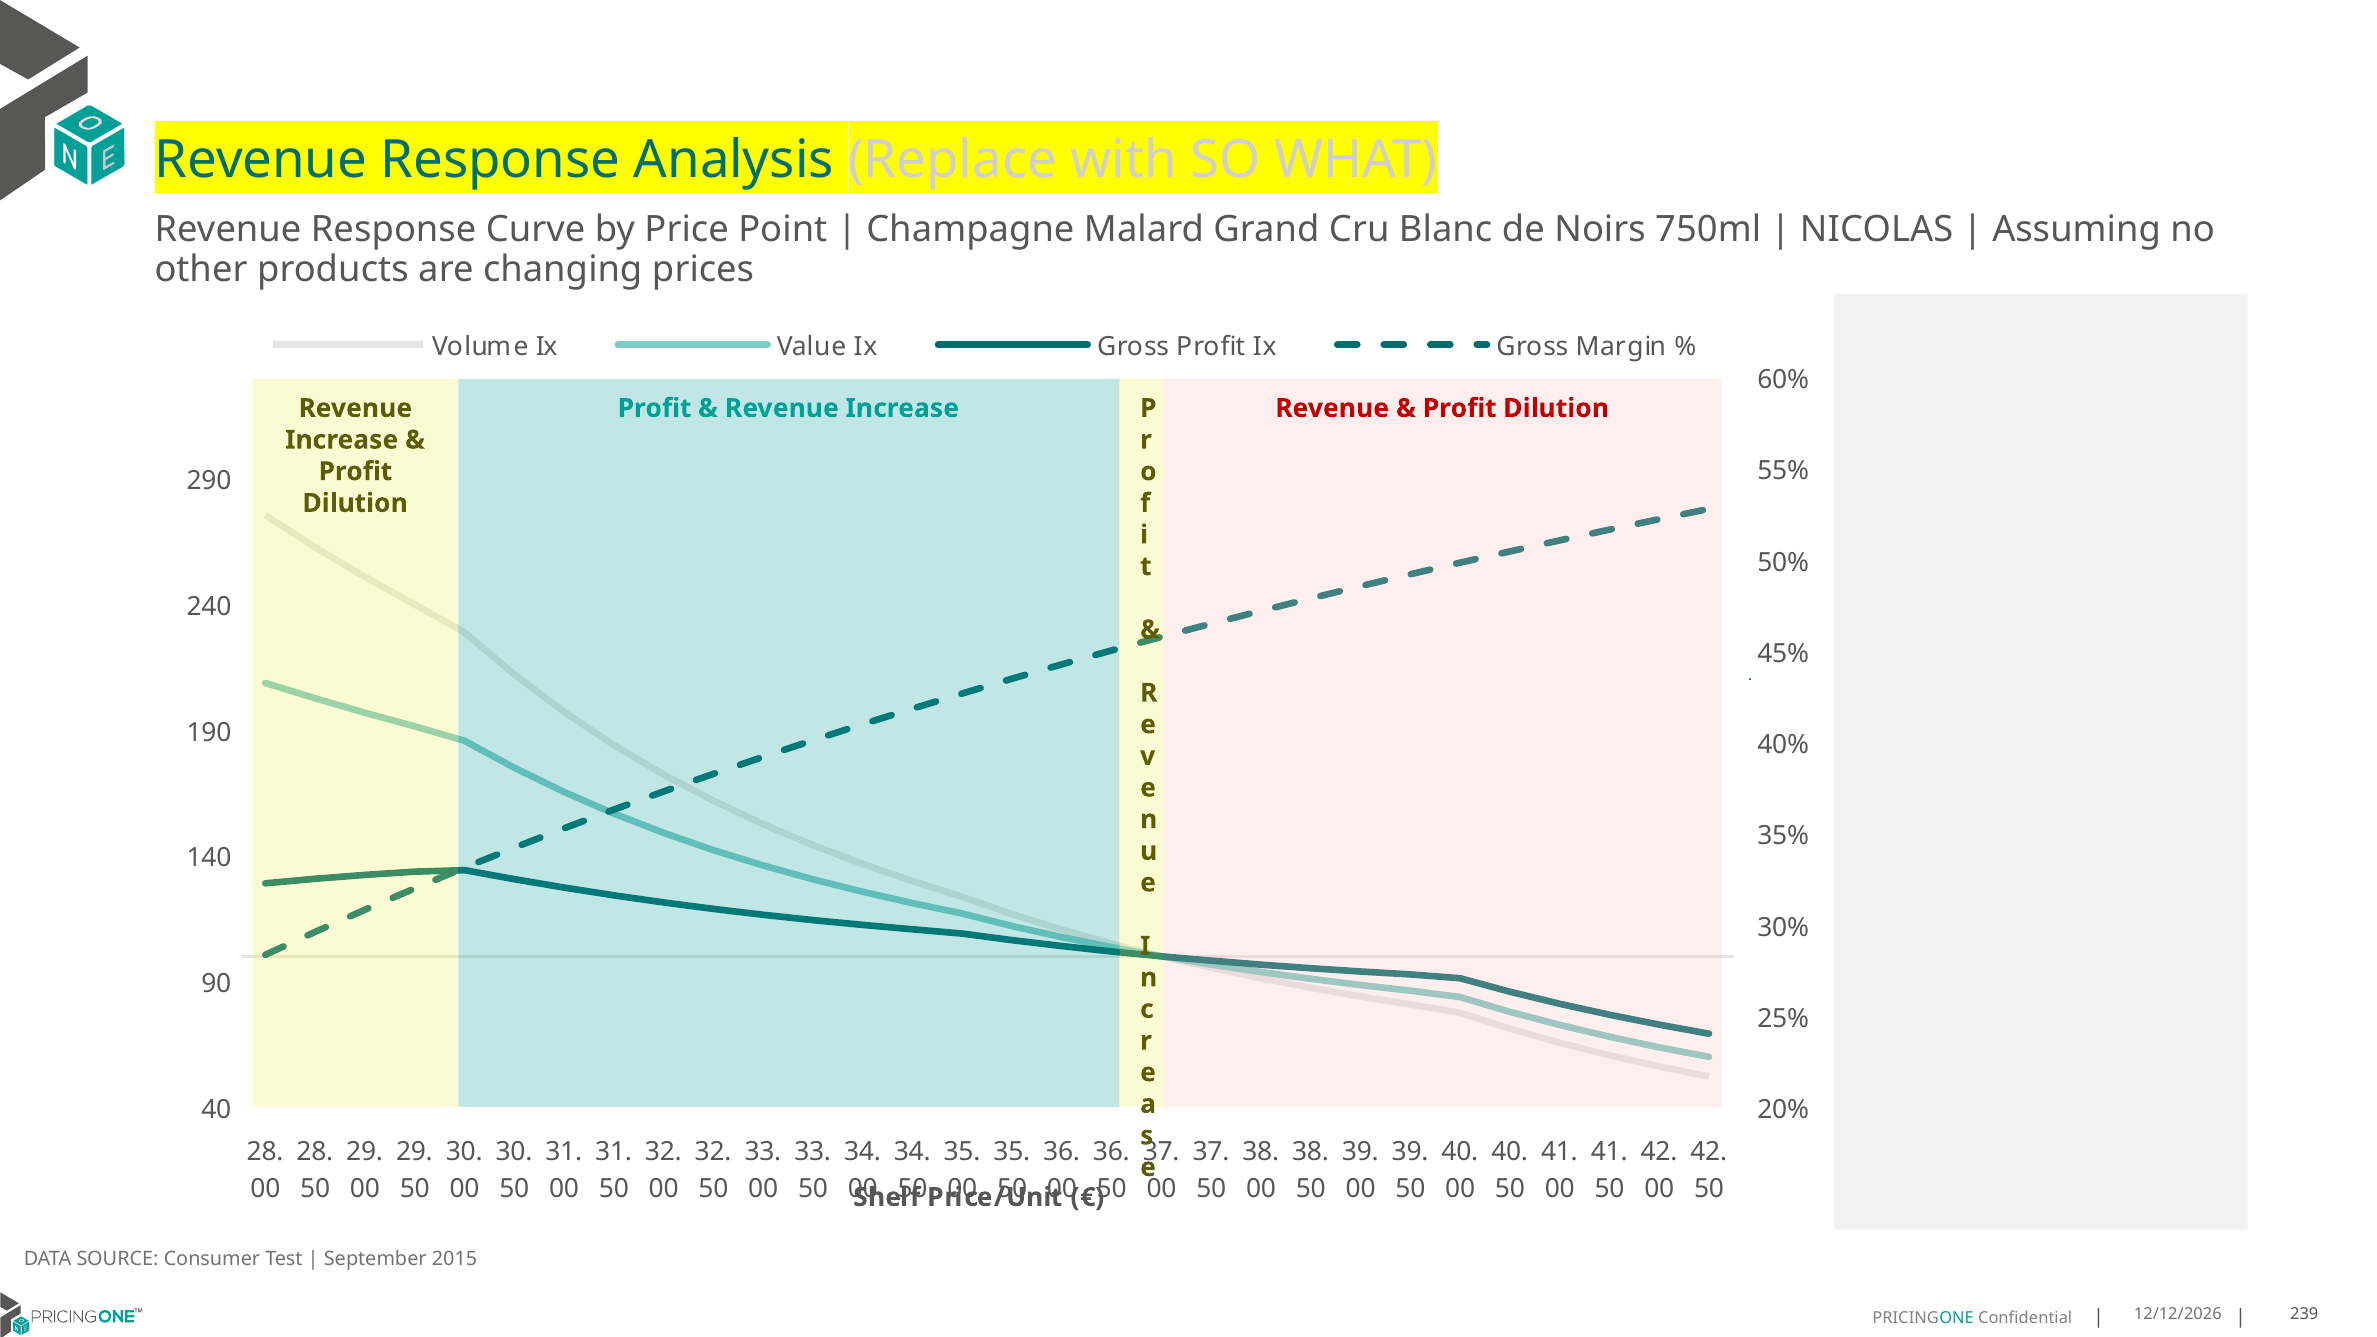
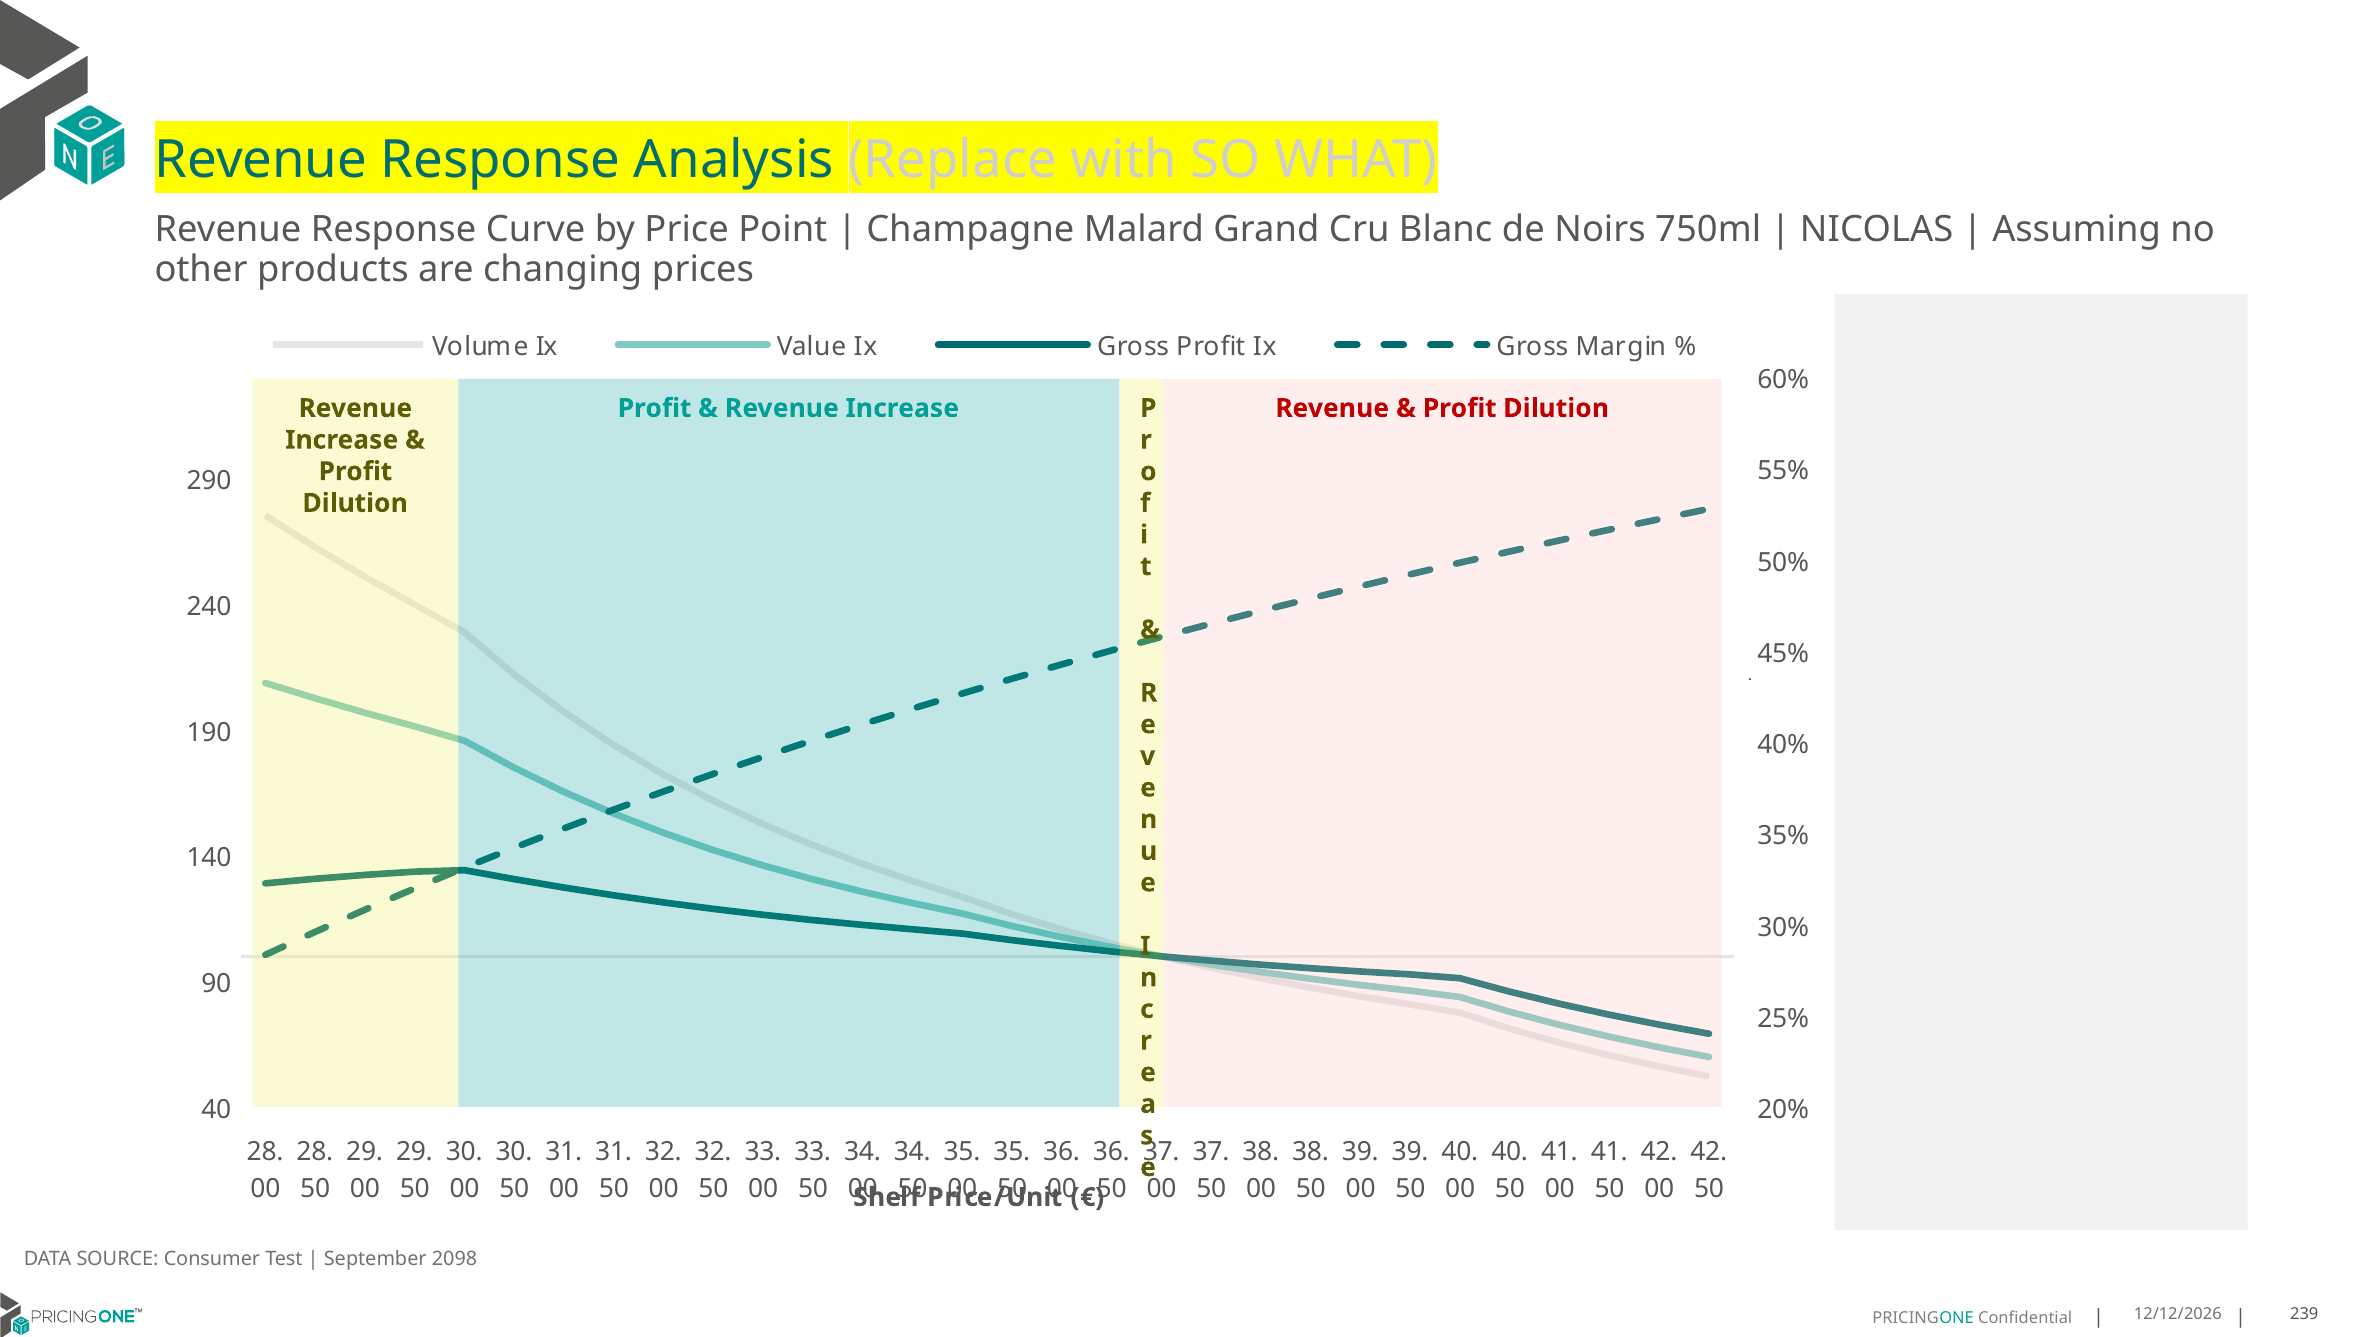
2015: 2015 -> 2098
